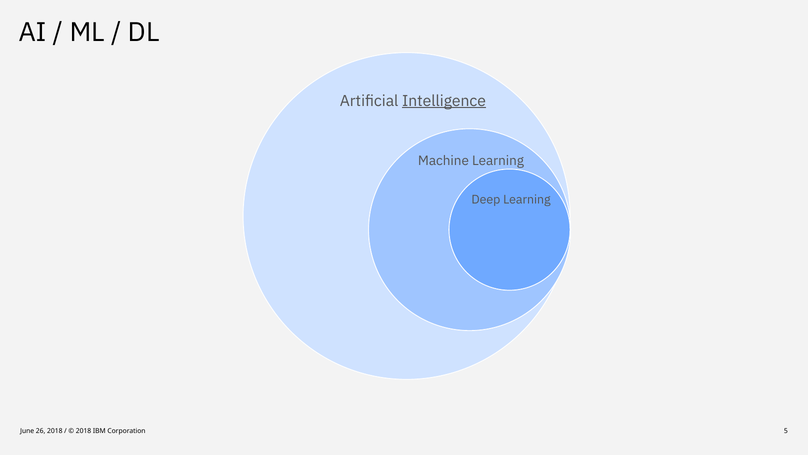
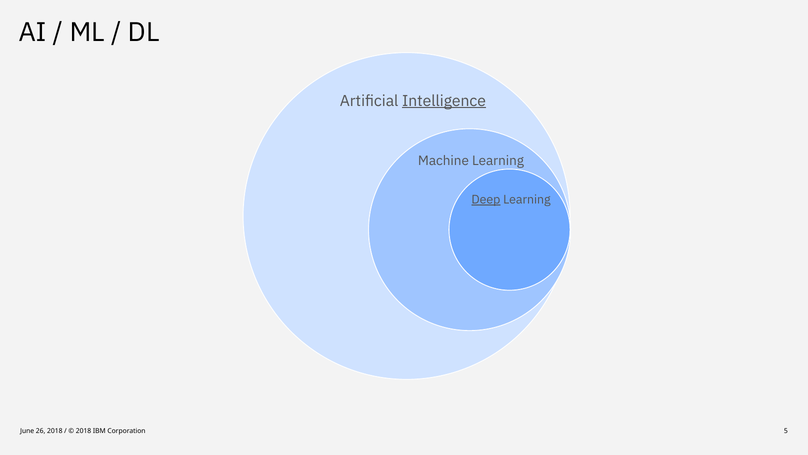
Deep underline: none -> present
